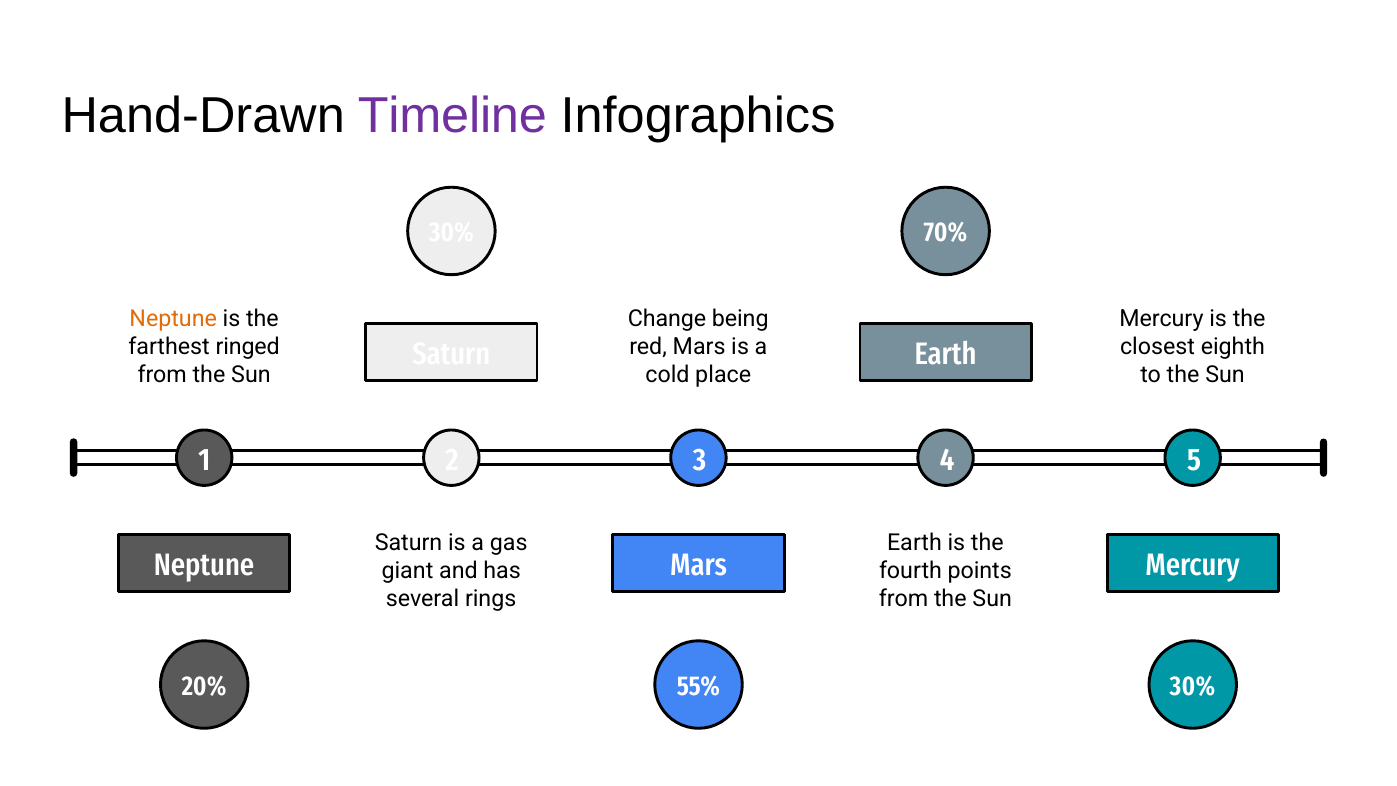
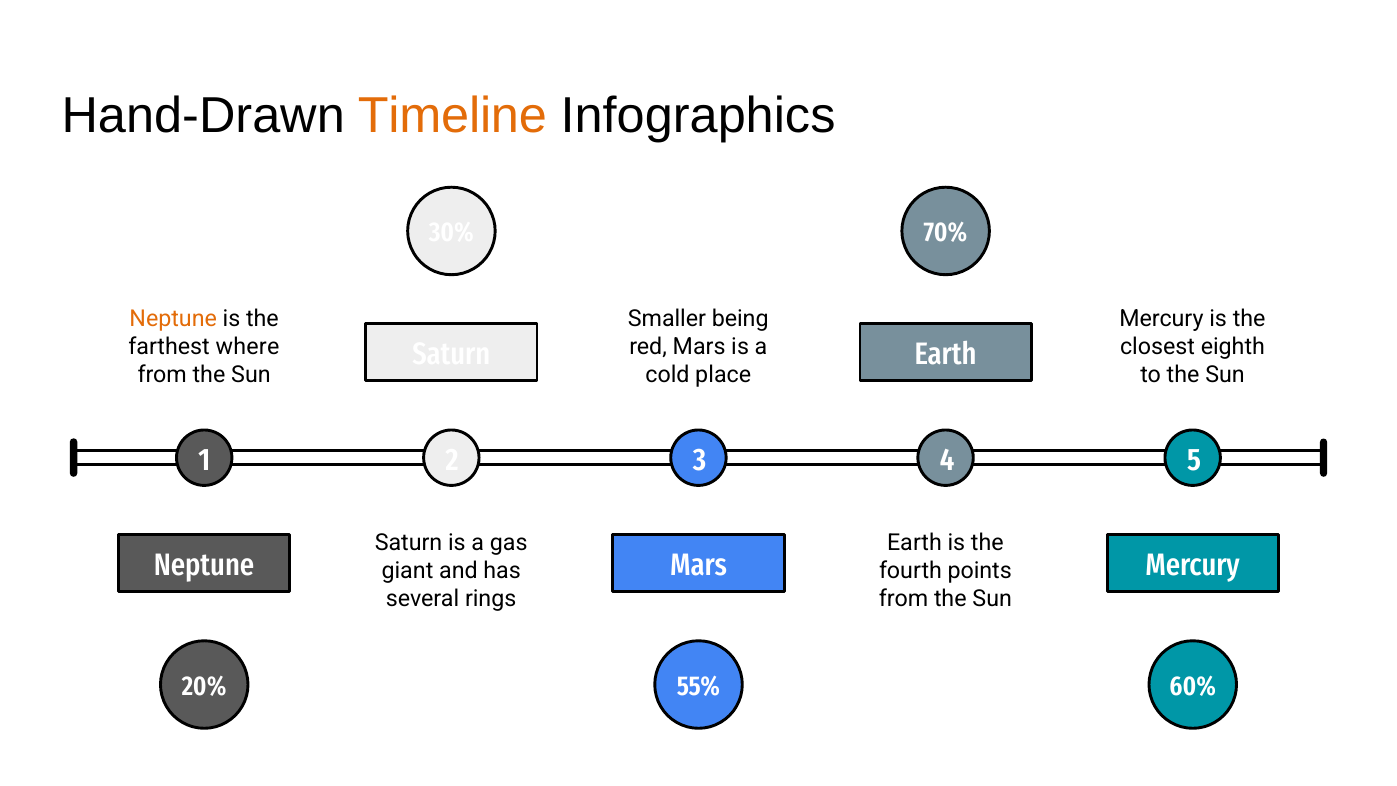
Timeline colour: purple -> orange
Change: Change -> Smaller
ringed: ringed -> where
30% at (1192, 686): 30% -> 60%
